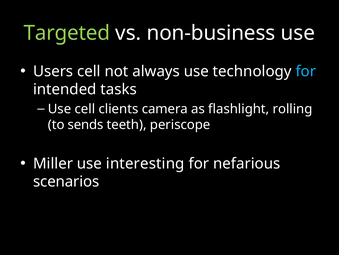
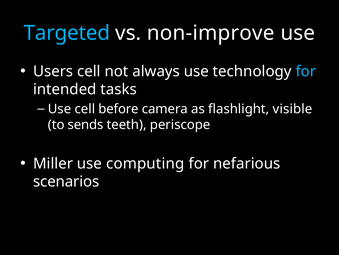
Targeted colour: light green -> light blue
non-business: non-business -> non-improve
clients: clients -> before
rolling: rolling -> visible
interesting: interesting -> computing
